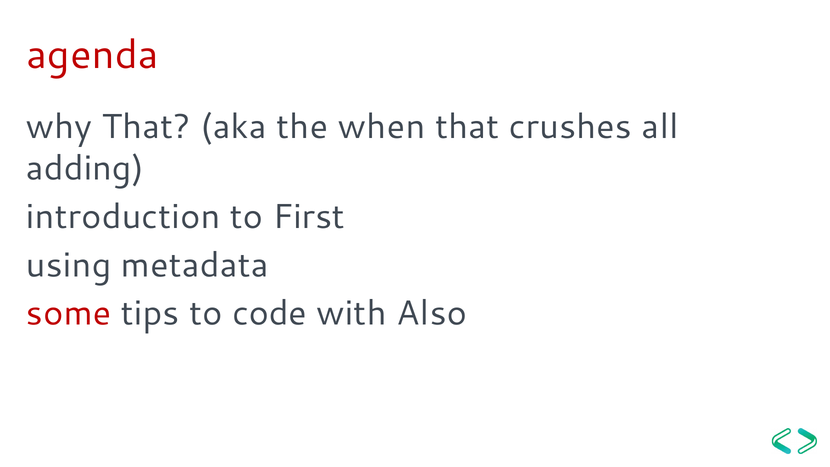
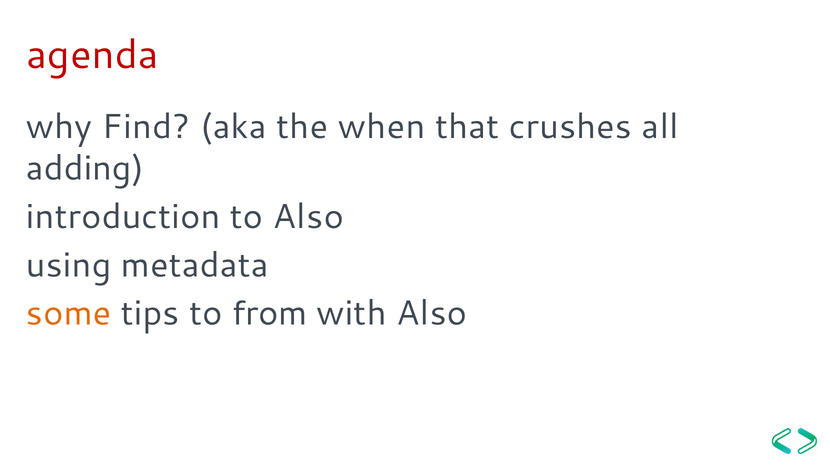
why That: That -> Find
to First: First -> Also
some colour: red -> orange
code: code -> from
